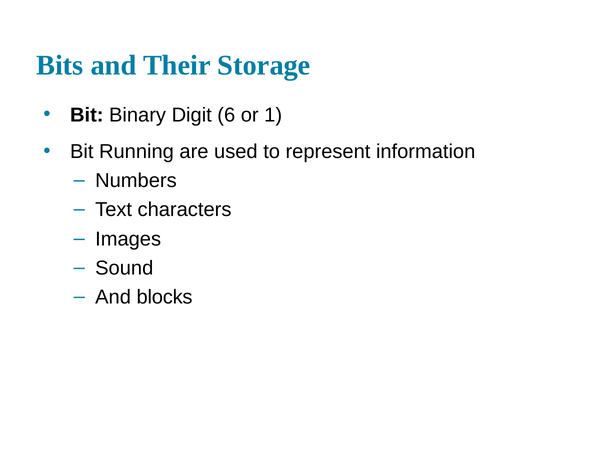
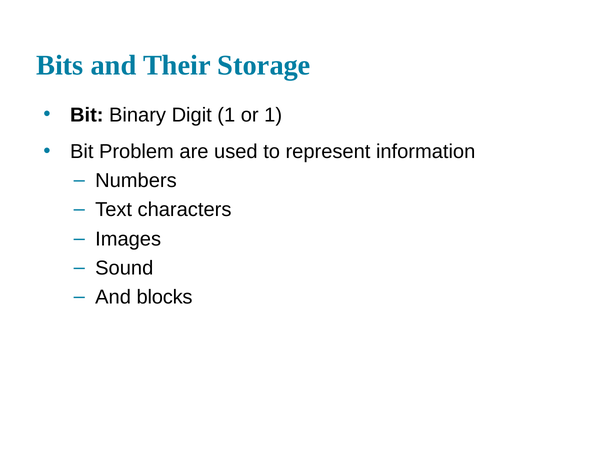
Digit 6: 6 -> 1
Running: Running -> Problem
